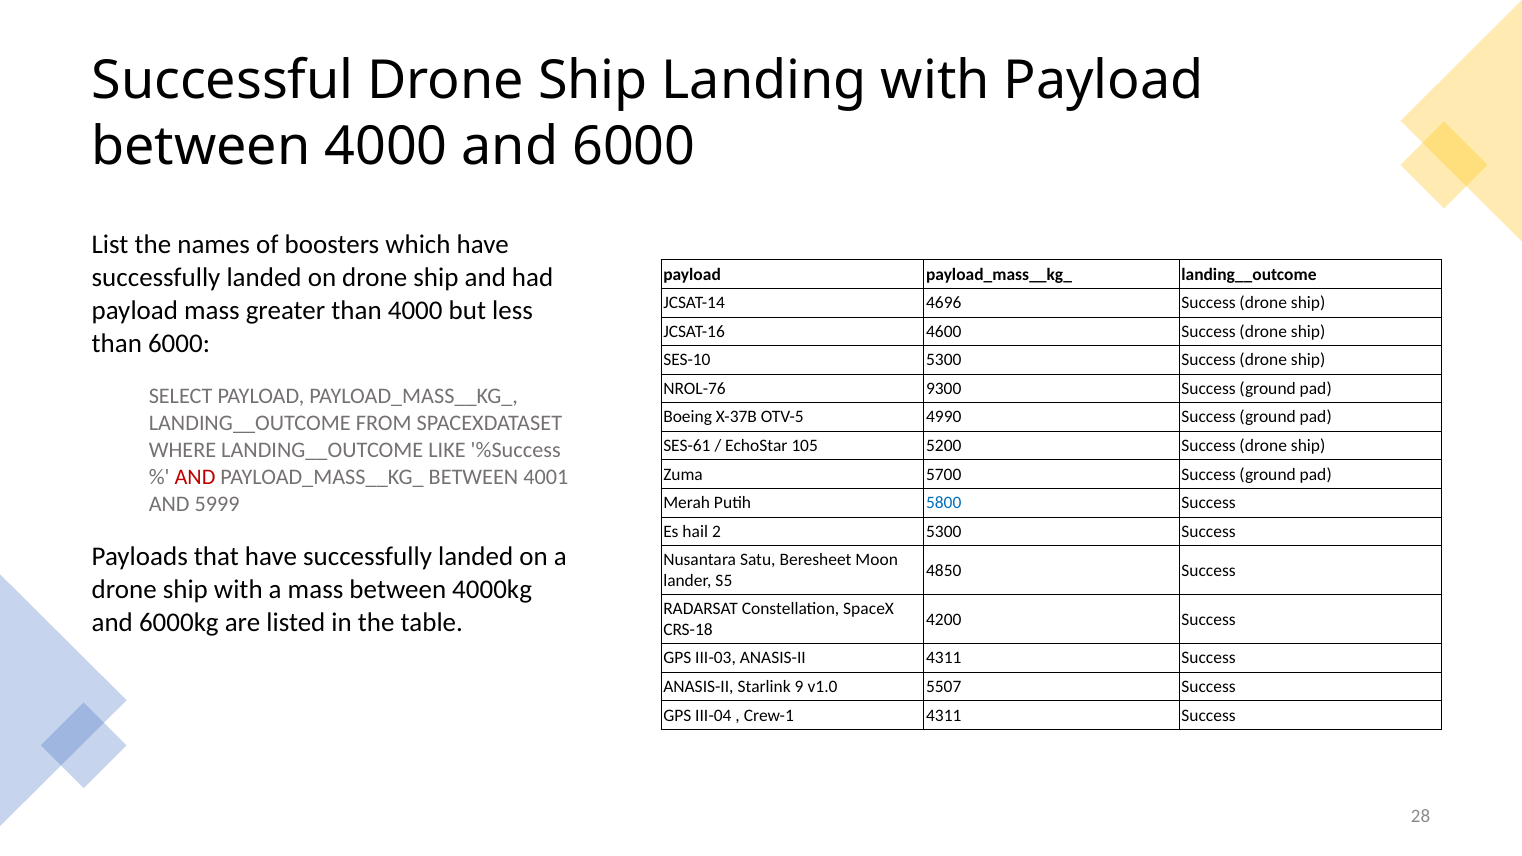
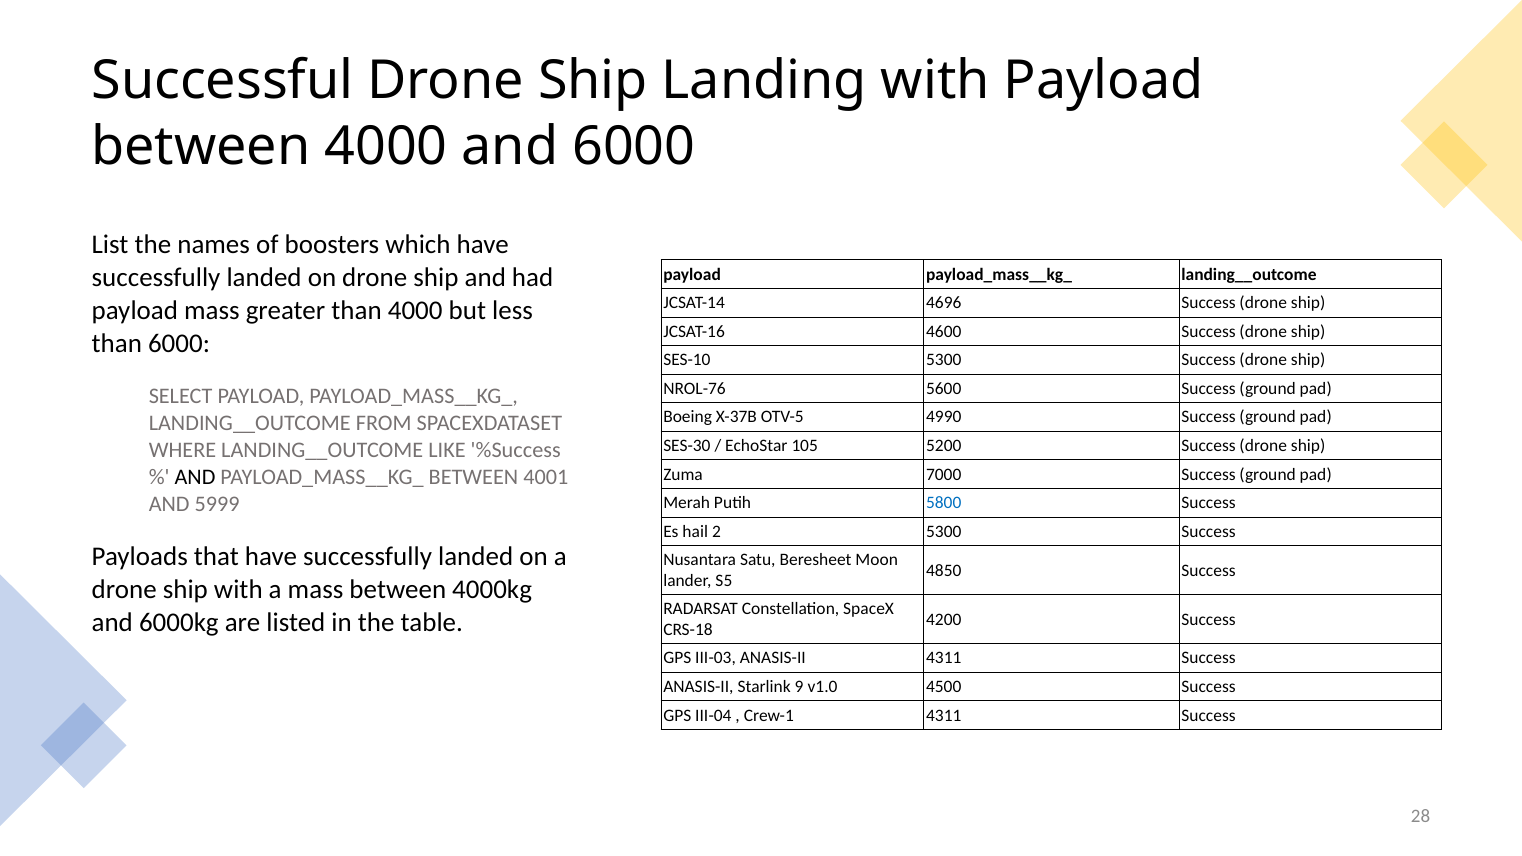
9300: 9300 -> 5600
SES-61: SES-61 -> SES-30
5700: 5700 -> 7000
AND at (195, 477) colour: red -> black
5507: 5507 -> 4500
